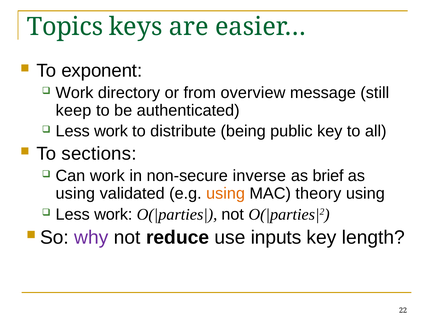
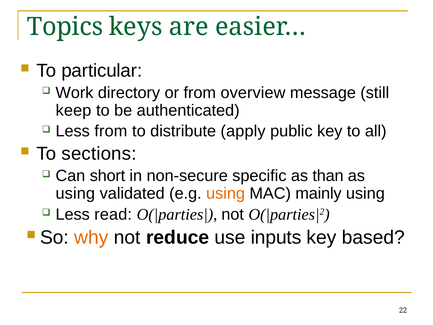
exponent: exponent -> particular
work at (111, 131): work -> from
being: being -> apply
Can work: work -> short
inverse: inverse -> specific
brief: brief -> than
theory: theory -> mainly
work at (113, 214): work -> read
why colour: purple -> orange
length: length -> based
